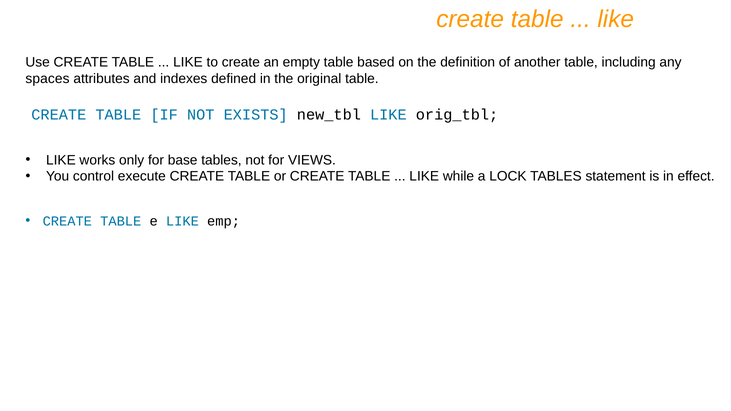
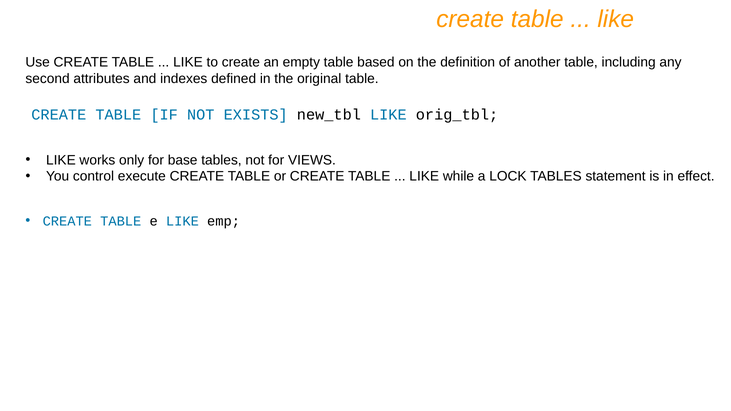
spaces: spaces -> second
